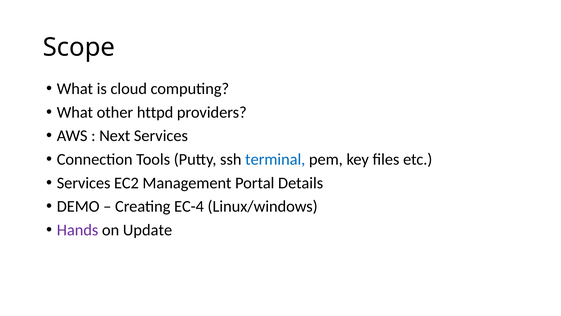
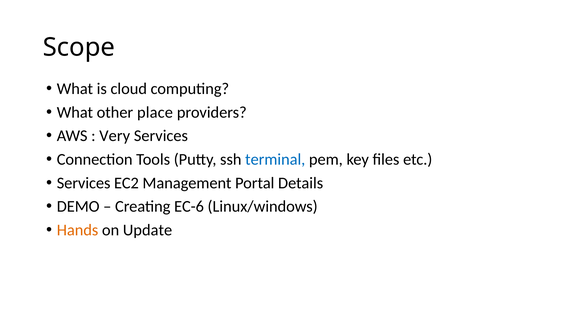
httpd: httpd -> place
Next: Next -> Very
EC-4: EC-4 -> EC-6
Hands colour: purple -> orange
